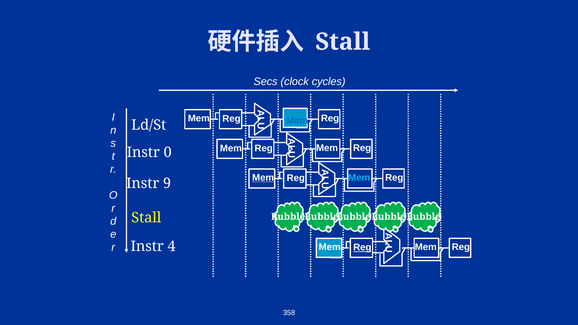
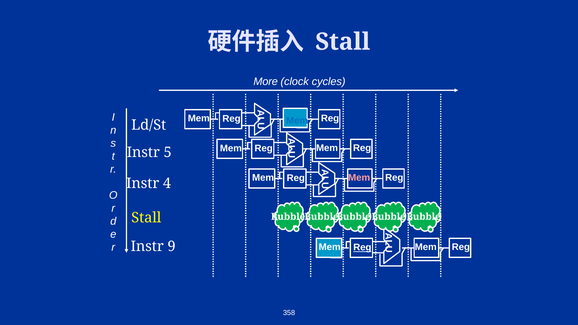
Secs: Secs -> More
0: 0 -> 5
Mem at (263, 178) underline: present -> none
Mem at (359, 178) colour: light blue -> pink
9: 9 -> 4
4: 4 -> 9
